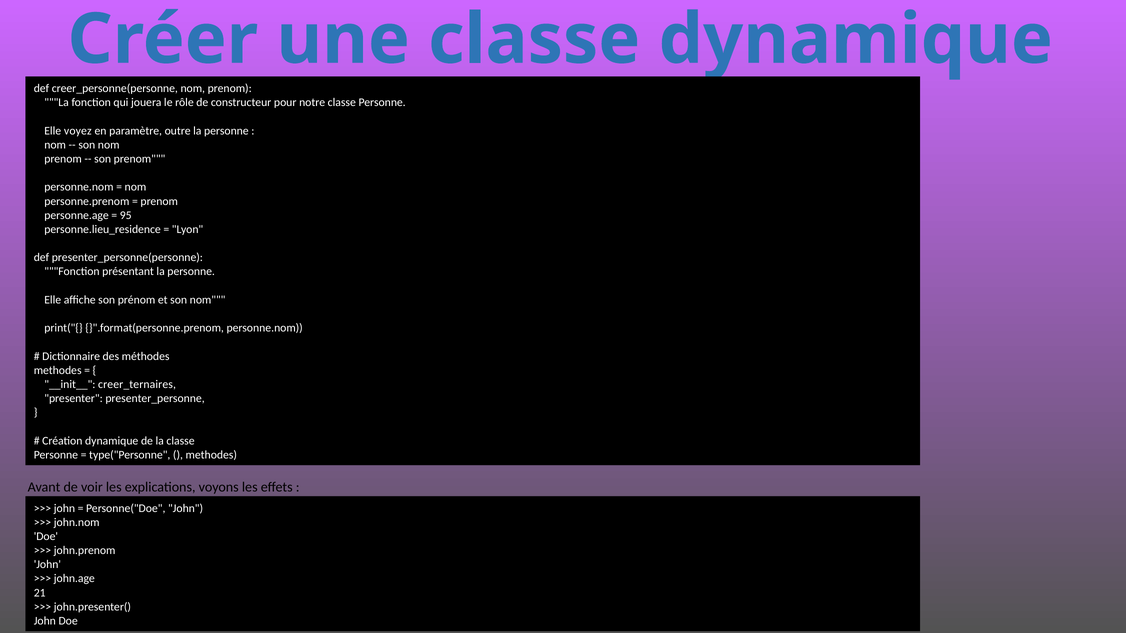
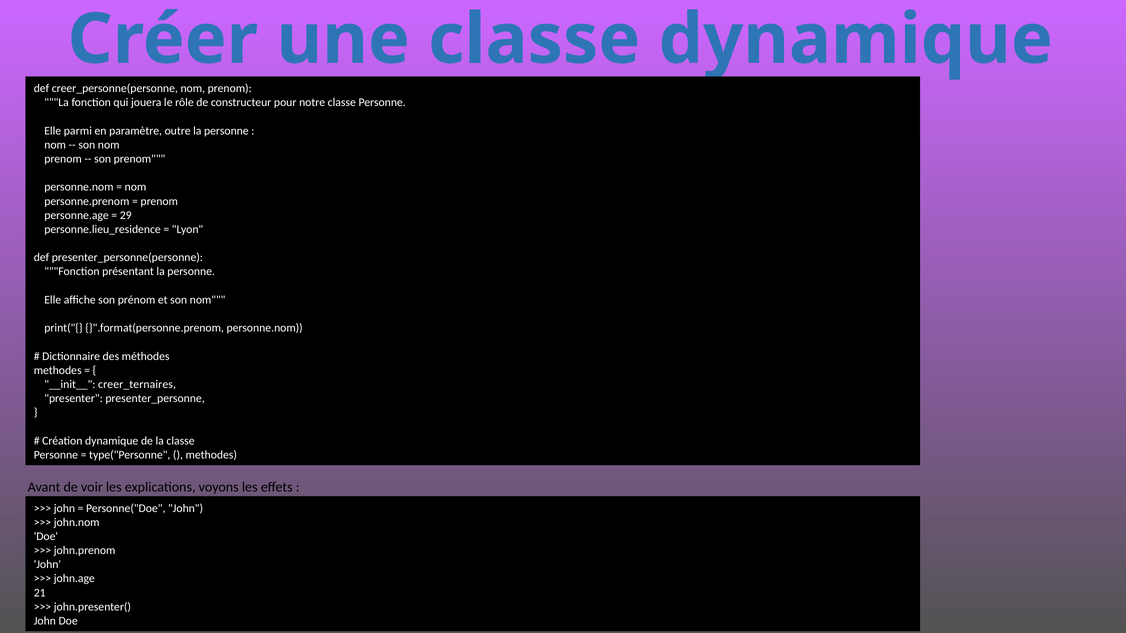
voyez: voyez -> parmi
95: 95 -> 29
